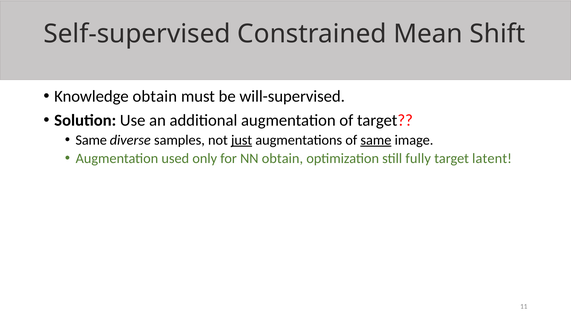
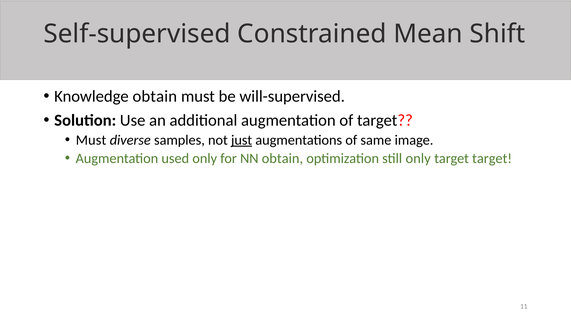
Same at (91, 140): Same -> Must
same at (376, 140) underline: present -> none
still fully: fully -> only
target latent: latent -> target
